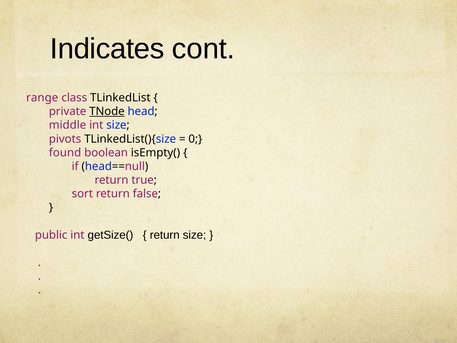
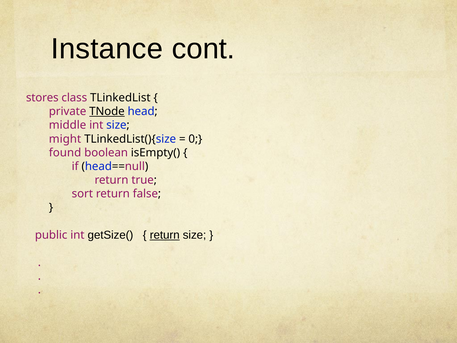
Indicates: Indicates -> Instance
range: range -> stores
pivots: pivots -> might
return at (165, 235) underline: none -> present
